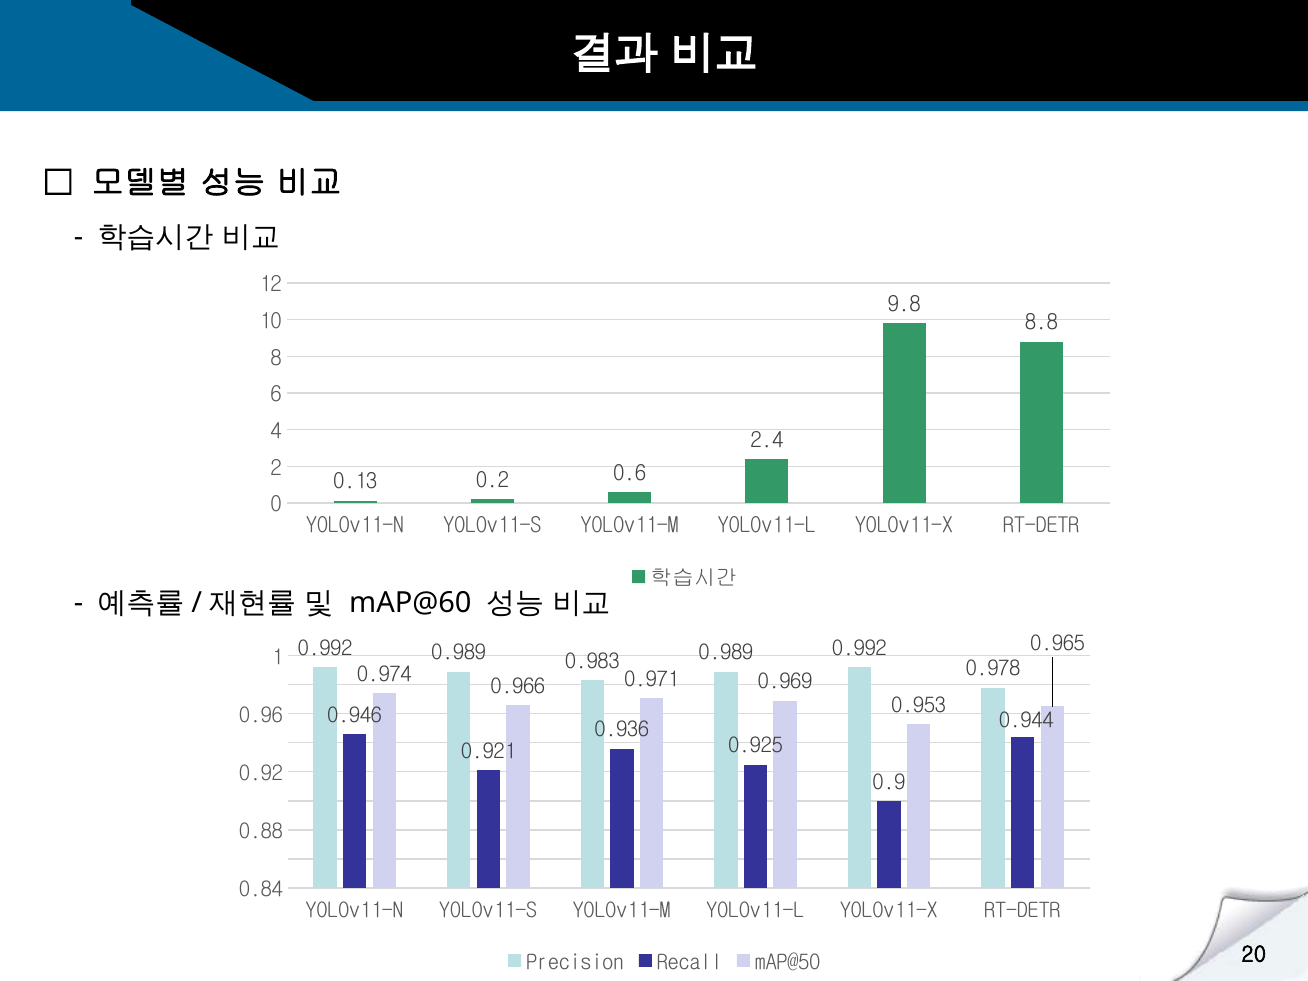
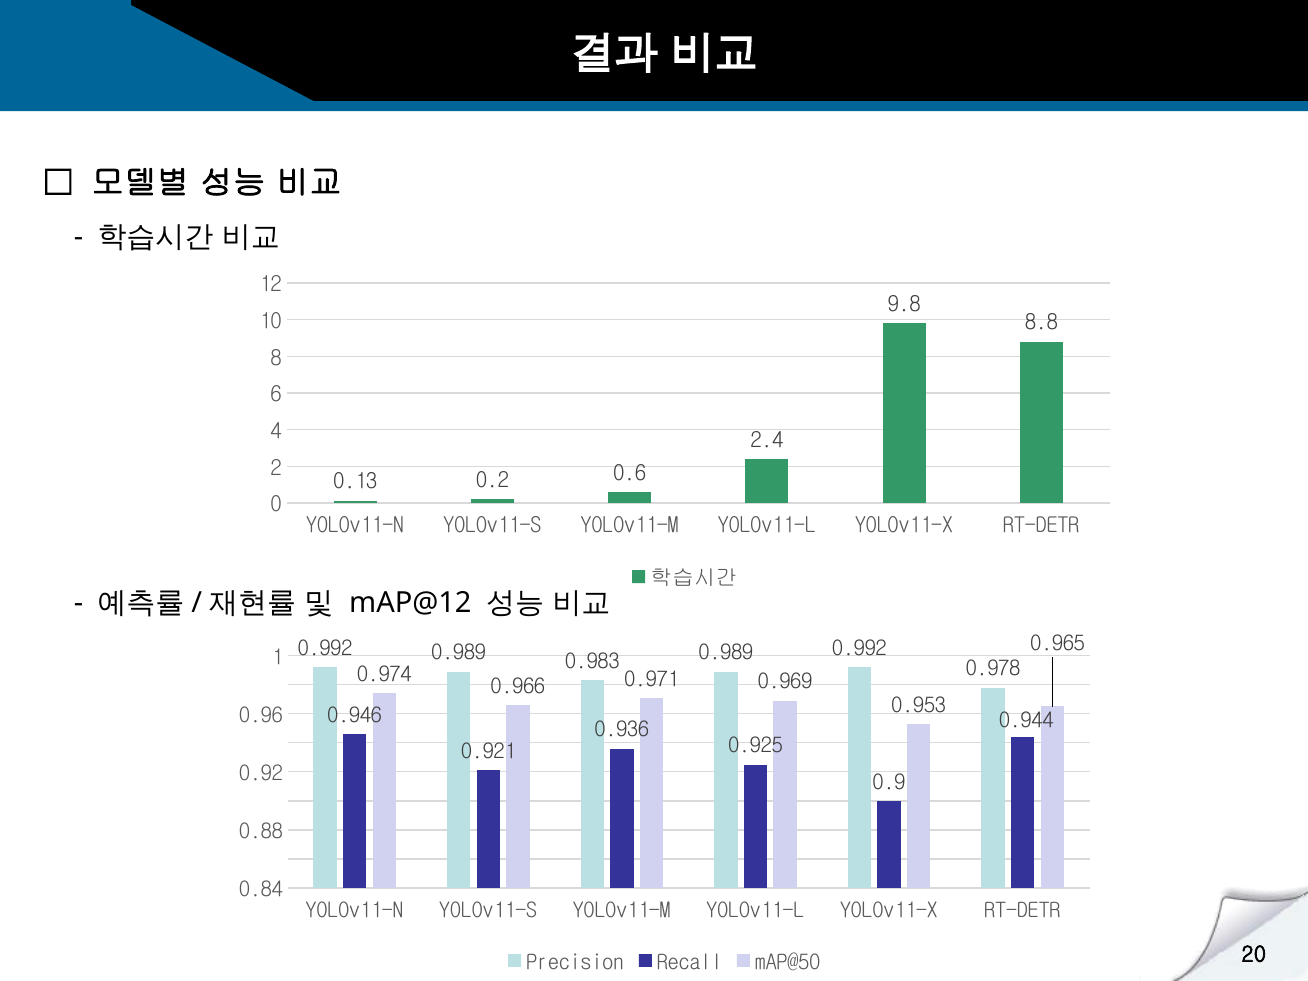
mAP@60: mAP@60 -> mAP@12
